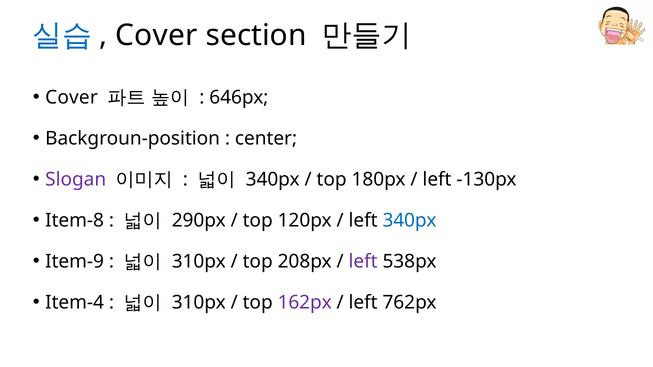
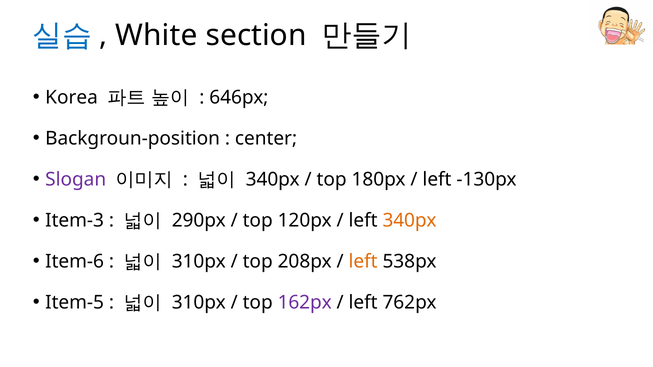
Cover at (156, 35): Cover -> White
Cover at (71, 98): Cover -> Korea
Item-8: Item-8 -> Item-3
340px at (410, 221) colour: blue -> orange
Item-9: Item-9 -> Item-6
left at (363, 262) colour: purple -> orange
Item-4: Item-4 -> Item-5
